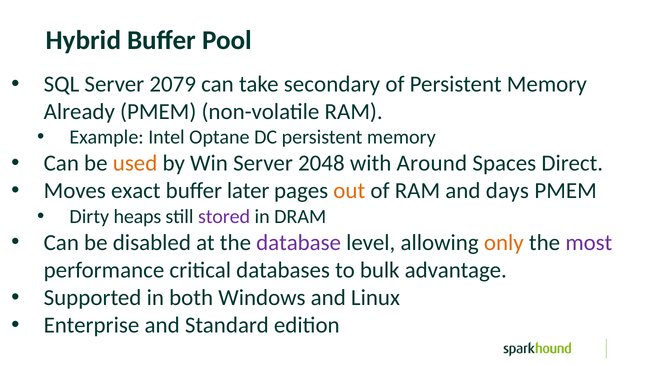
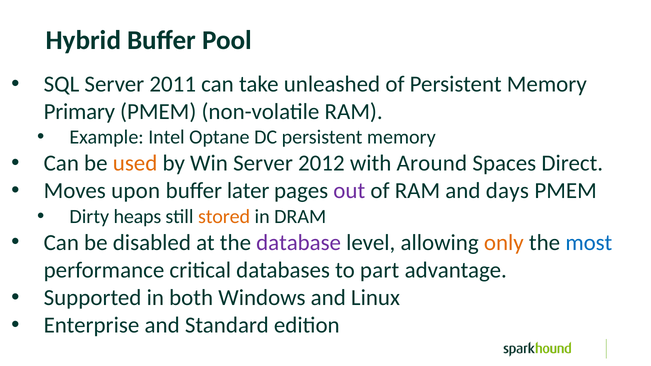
2079: 2079 -> 2011
secondary: secondary -> unleashed
Already: Already -> Primary
2048: 2048 -> 2012
exact: exact -> upon
out colour: orange -> purple
stored colour: purple -> orange
most colour: purple -> blue
bulk: bulk -> part
